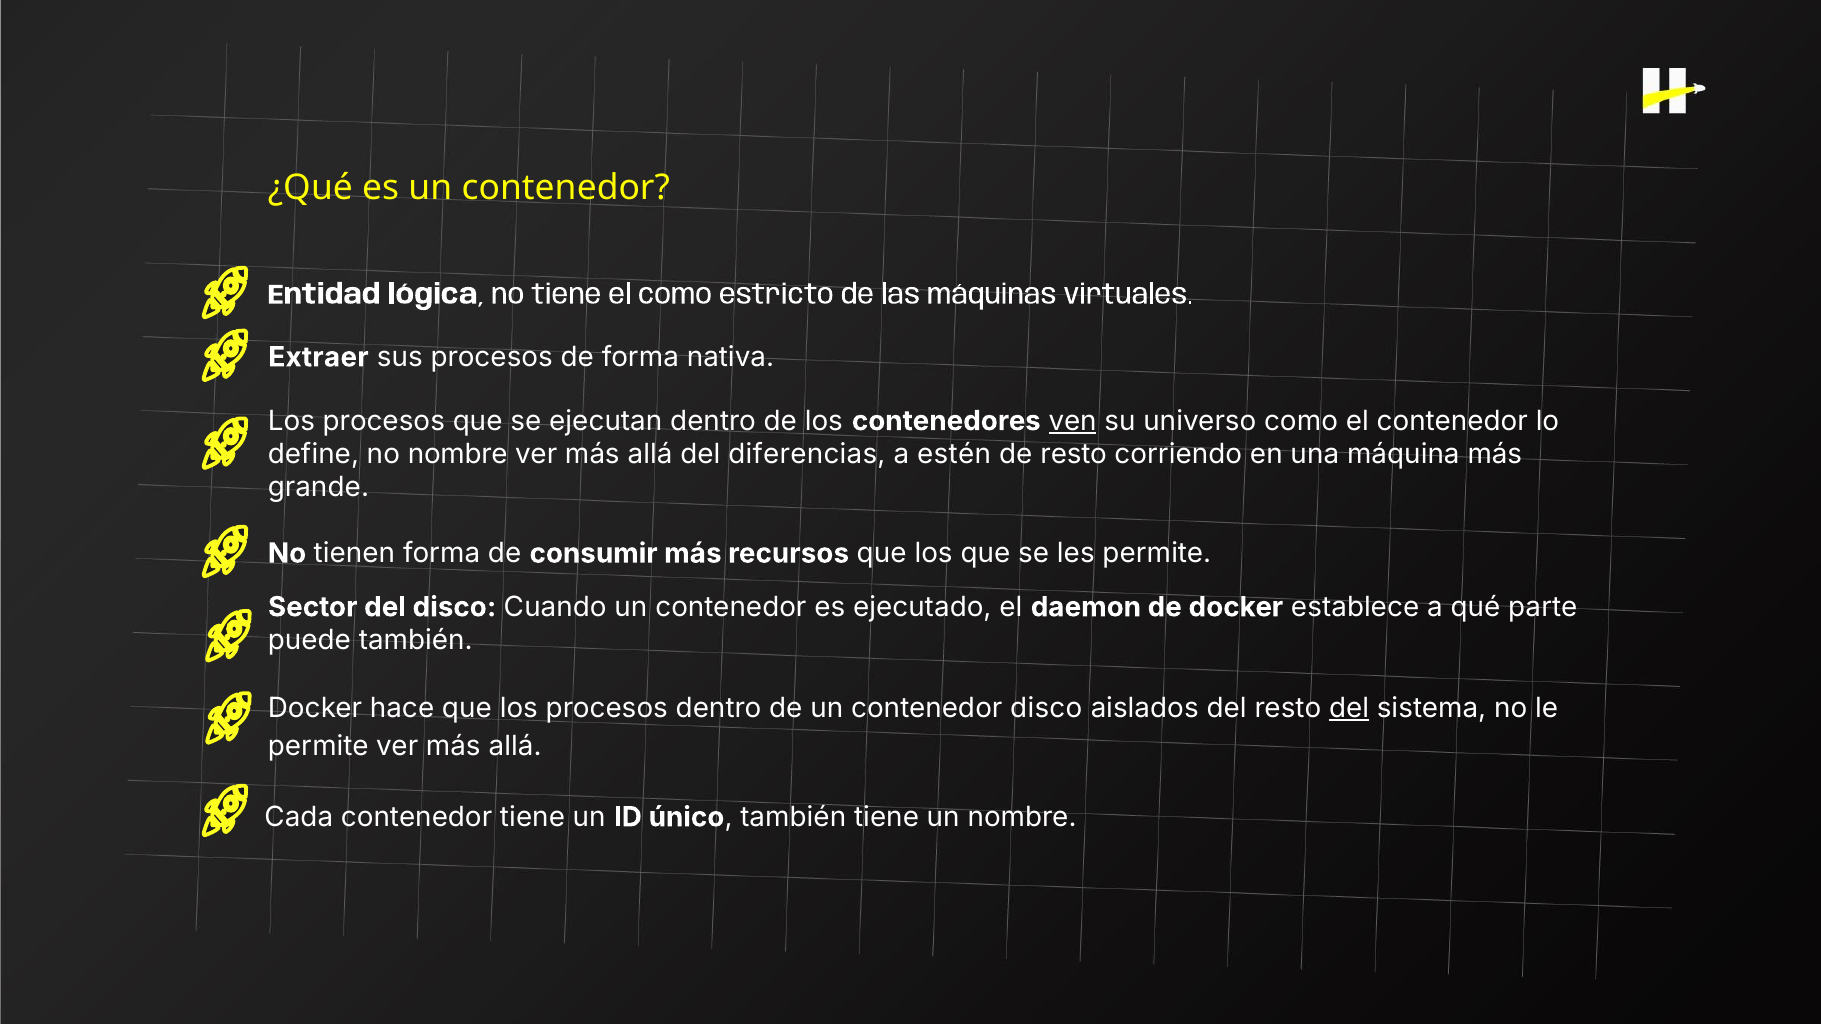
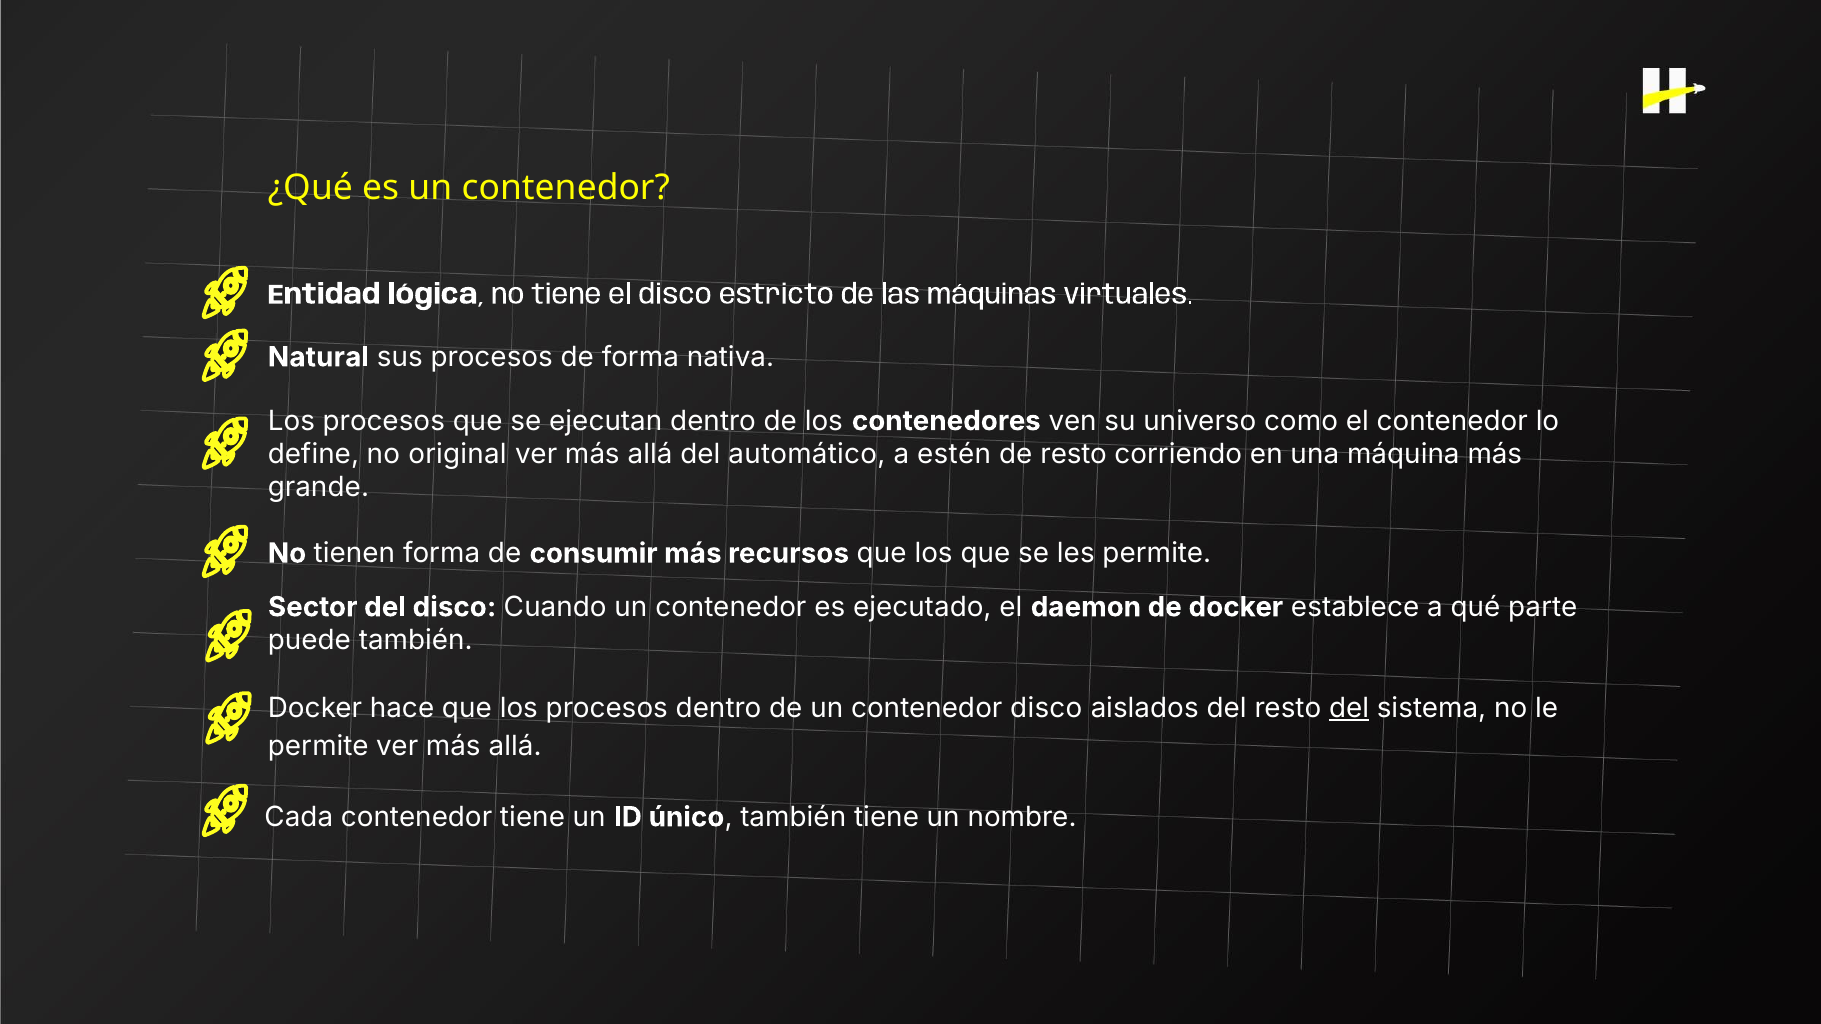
el como: como -> disco
Extraer: Extraer -> Natural
ven underline: present -> none
no nombre: nombre -> original
diferencias: diferencias -> automático
